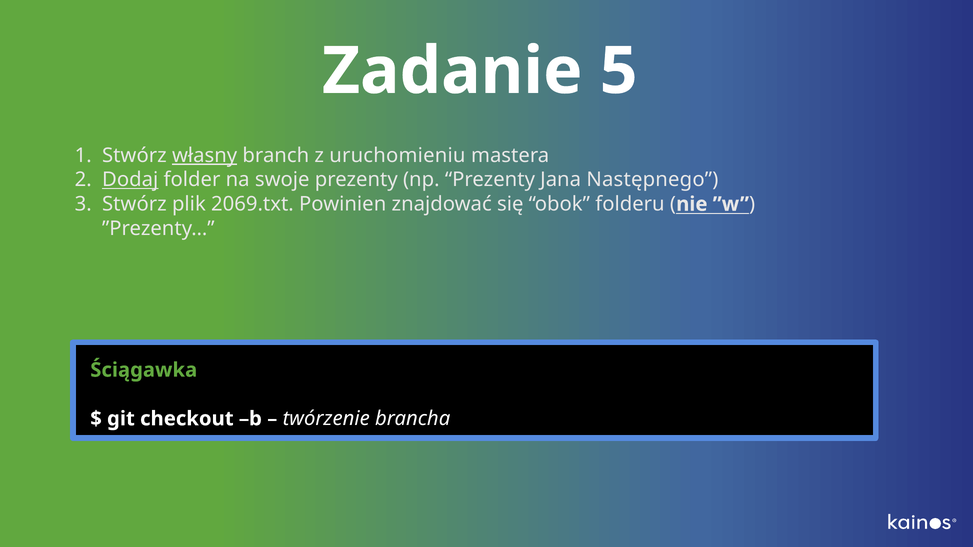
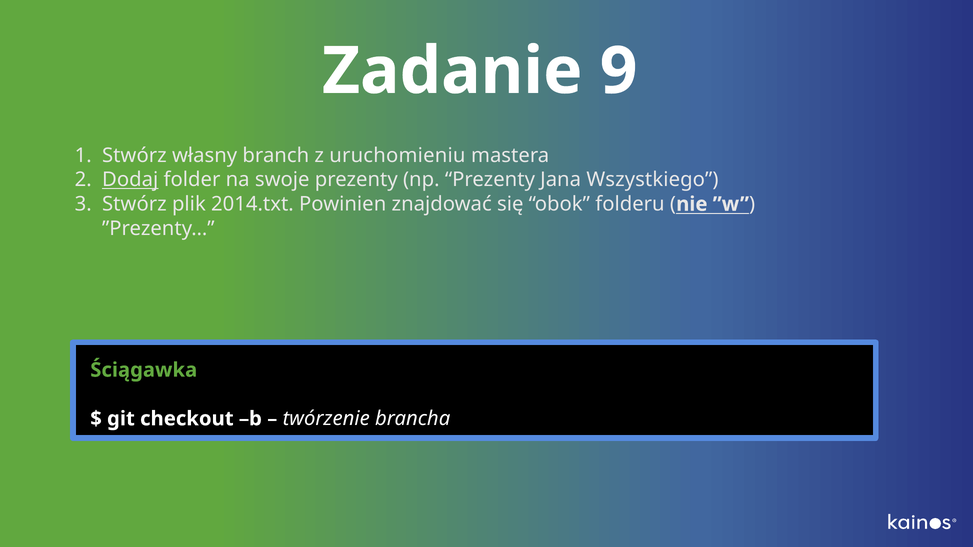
5: 5 -> 9
własny underline: present -> none
Następnego: Następnego -> Wszystkiego
2069.txt: 2069.txt -> 2014.txt
